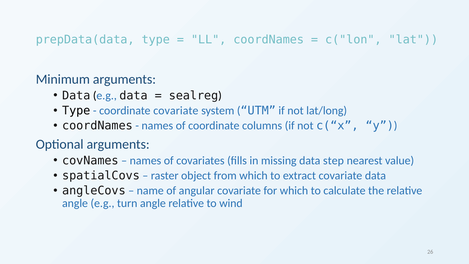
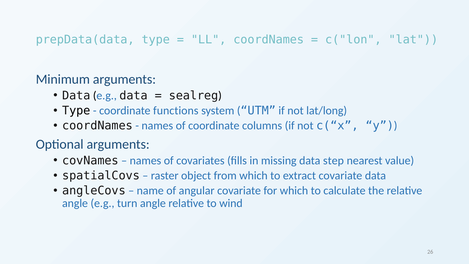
coordinate covariate: covariate -> functions
